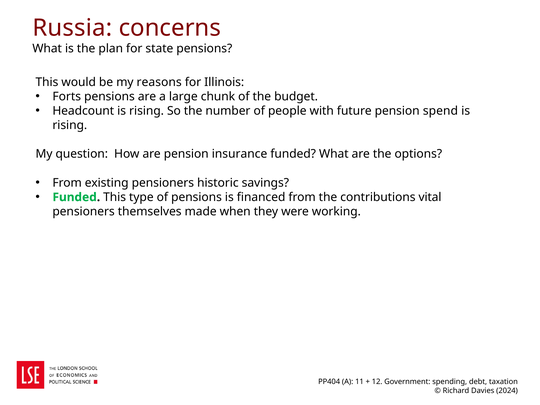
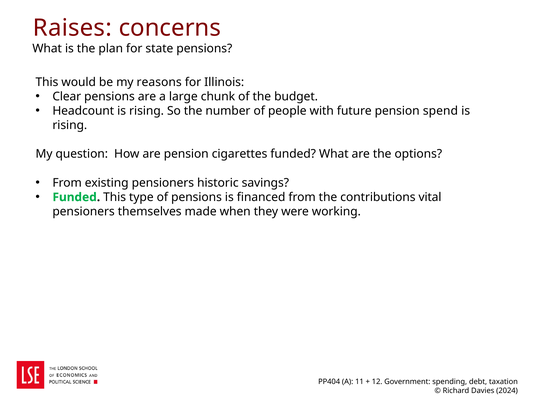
Russia: Russia -> Raises
Forts: Forts -> Clear
insurance: insurance -> cigarettes
